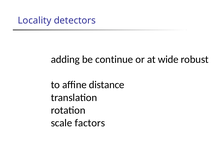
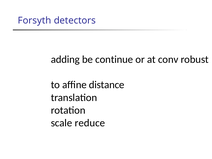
Locality: Locality -> Forsyth
wide: wide -> conv
factors: factors -> reduce
